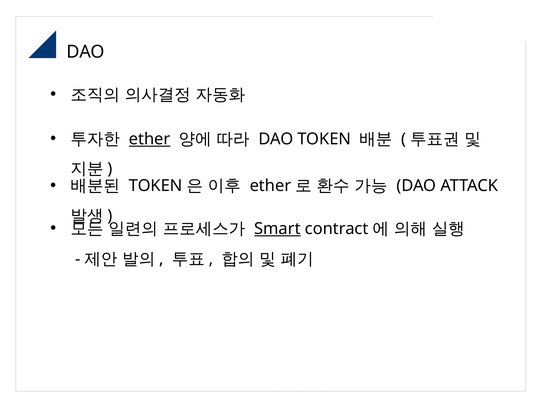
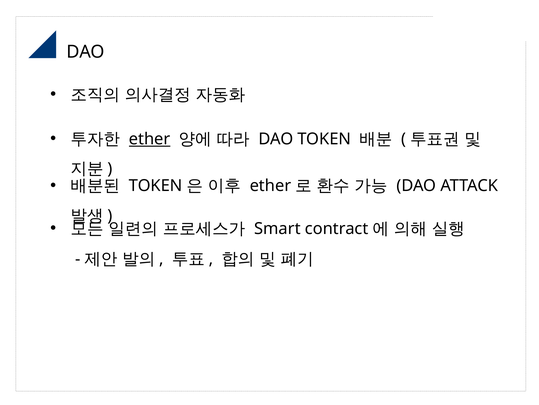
Smart underline: present -> none
